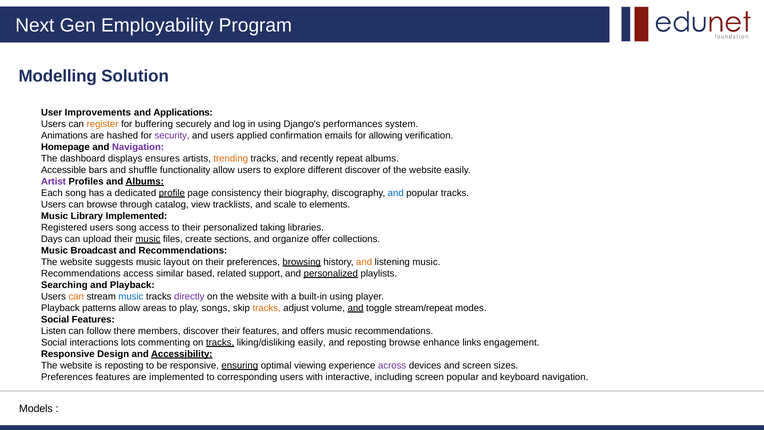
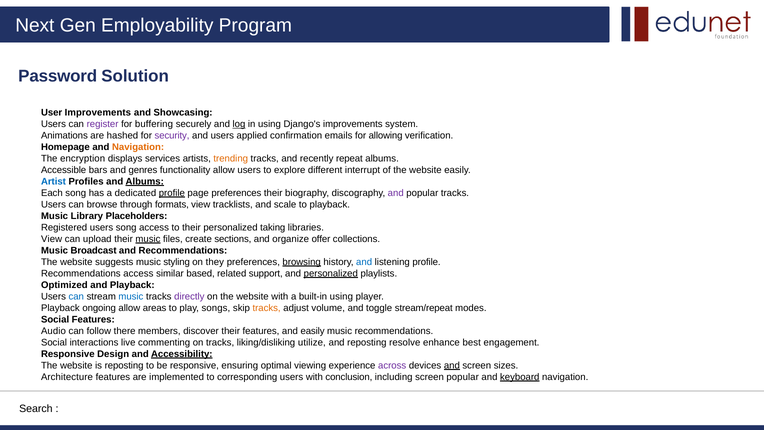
Modelling: Modelling -> Password
Applications: Applications -> Showcasing
register colour: orange -> purple
log underline: none -> present
Django's performances: performances -> improvements
Navigation at (138, 147) colour: purple -> orange
dashboard: dashboard -> encryption
ensures: ensures -> services
shuffle: shuffle -> genres
different discover: discover -> interrupt
Artist colour: purple -> blue
page consistency: consistency -> preferences
and at (396, 193) colour: blue -> purple
catalog: catalog -> formats
to elements: elements -> playback
Library Implemented: Implemented -> Placeholders
Days at (52, 239): Days -> View
layout: layout -> styling
on their: their -> they
and at (364, 262) colour: orange -> blue
listening music: music -> profile
Searching: Searching -> Optimized
can at (76, 296) colour: orange -> blue
patterns: patterns -> ongoing
and at (356, 308) underline: present -> none
Listen: Listen -> Audio
and offers: offers -> easily
lots: lots -> live
tracks at (220, 342) underline: present -> none
liking/disliking easily: easily -> utilize
reposting browse: browse -> resolve
links: links -> best
ensuring underline: present -> none
and at (452, 365) underline: none -> present
Preferences at (67, 377): Preferences -> Architecture
interactive: interactive -> conclusion
keyboard underline: none -> present
Models: Models -> Search
